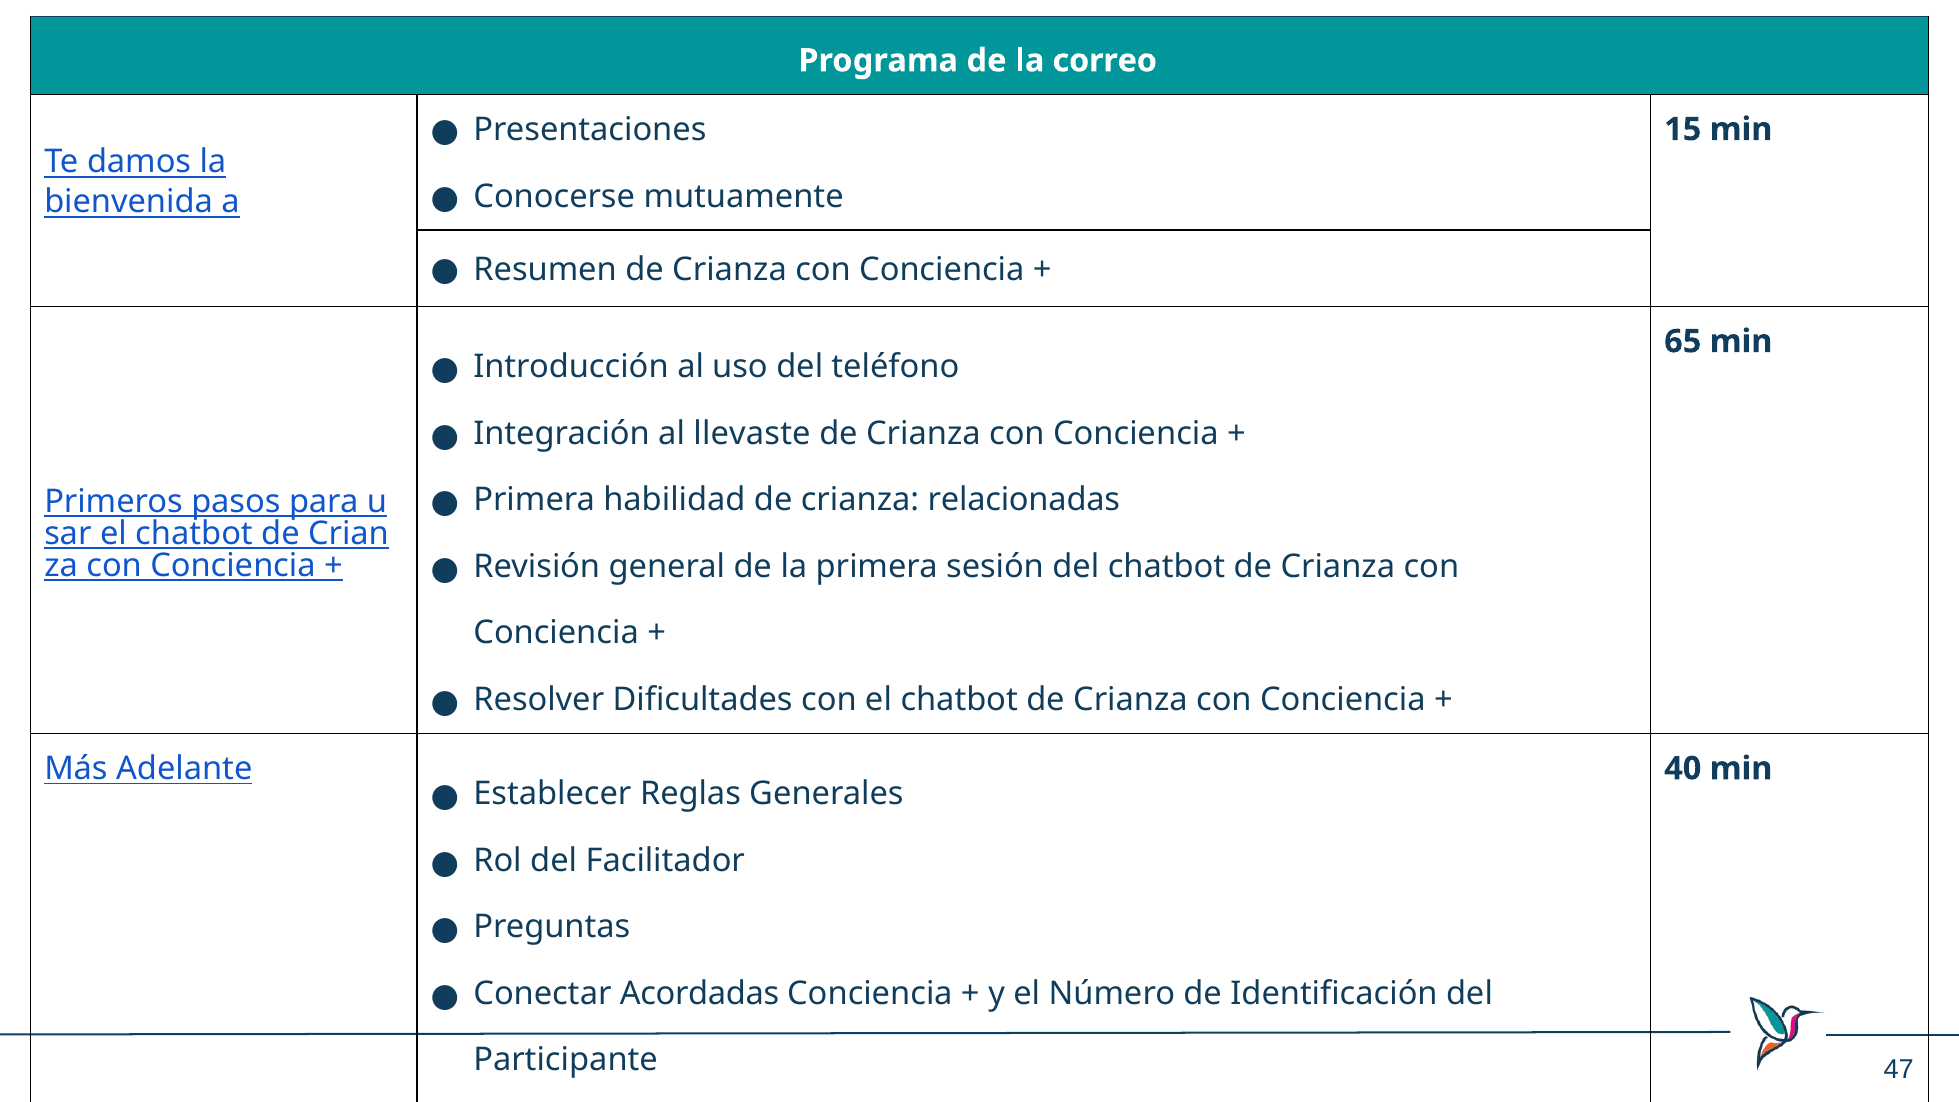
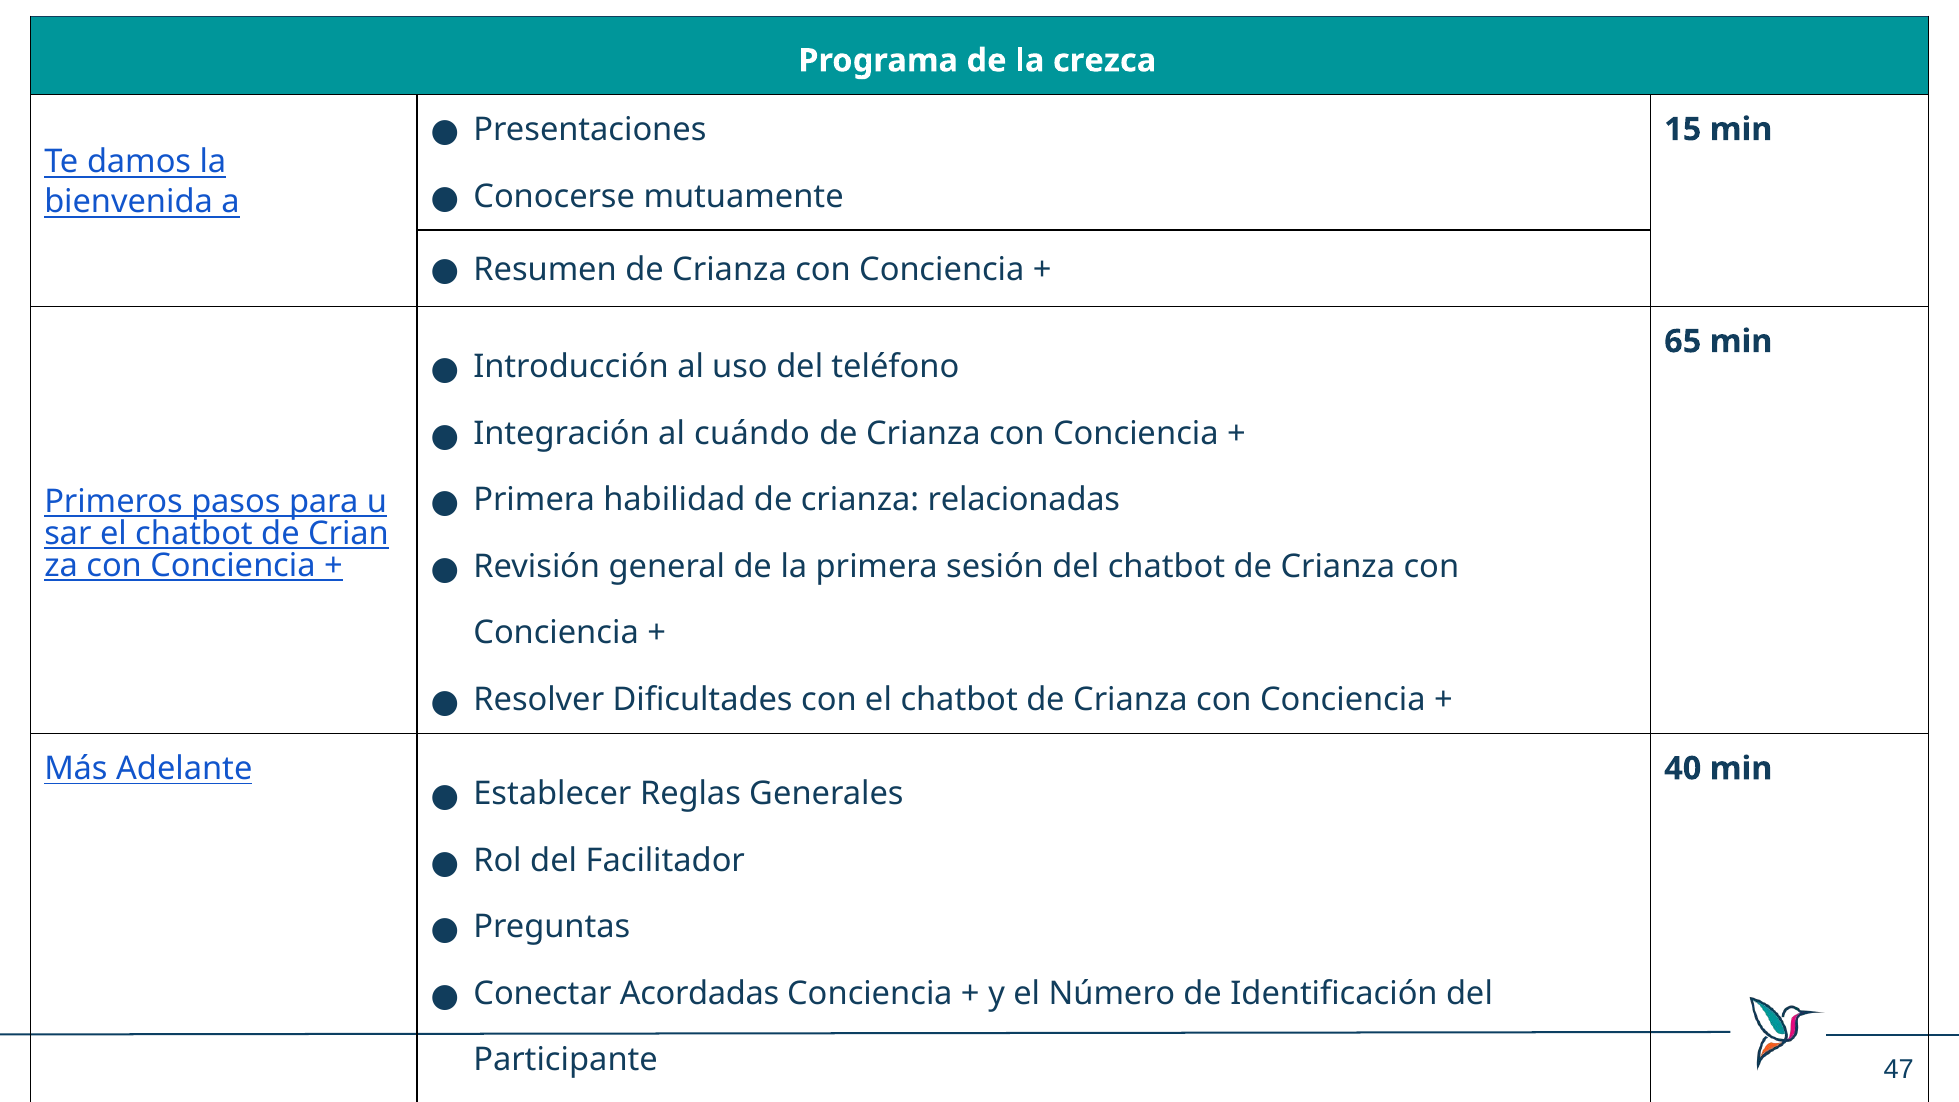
correo: correo -> crezca
llevaste: llevaste -> cuándo
